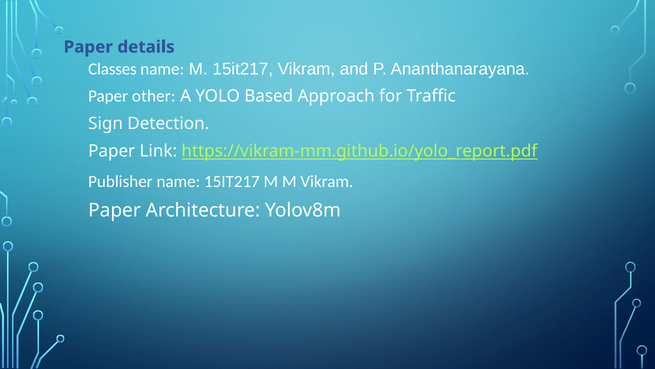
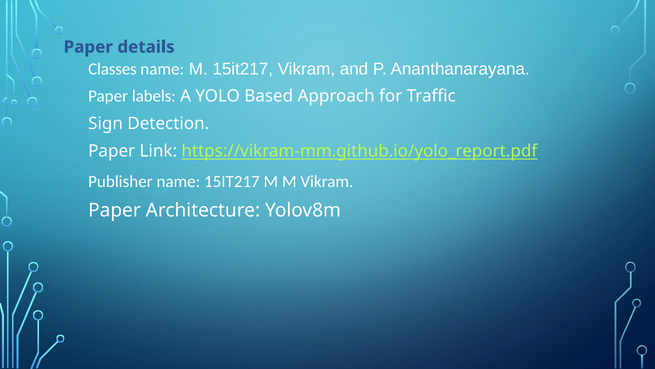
other: other -> labels
